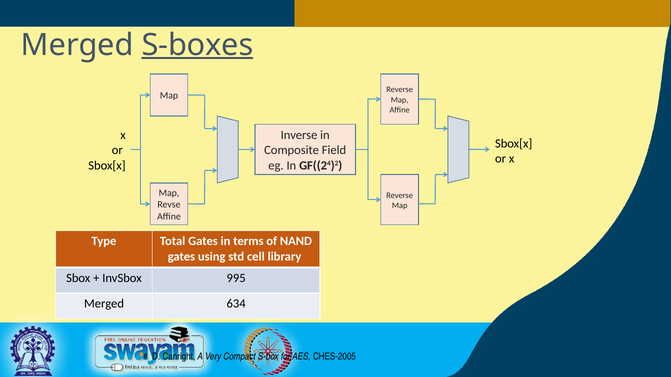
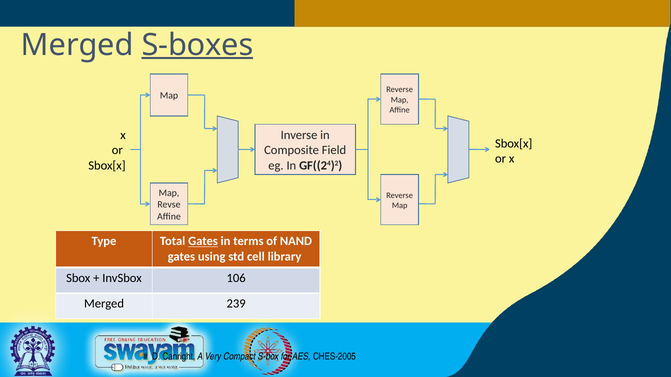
Gates at (203, 242) underline: none -> present
995: 995 -> 106
634: 634 -> 239
